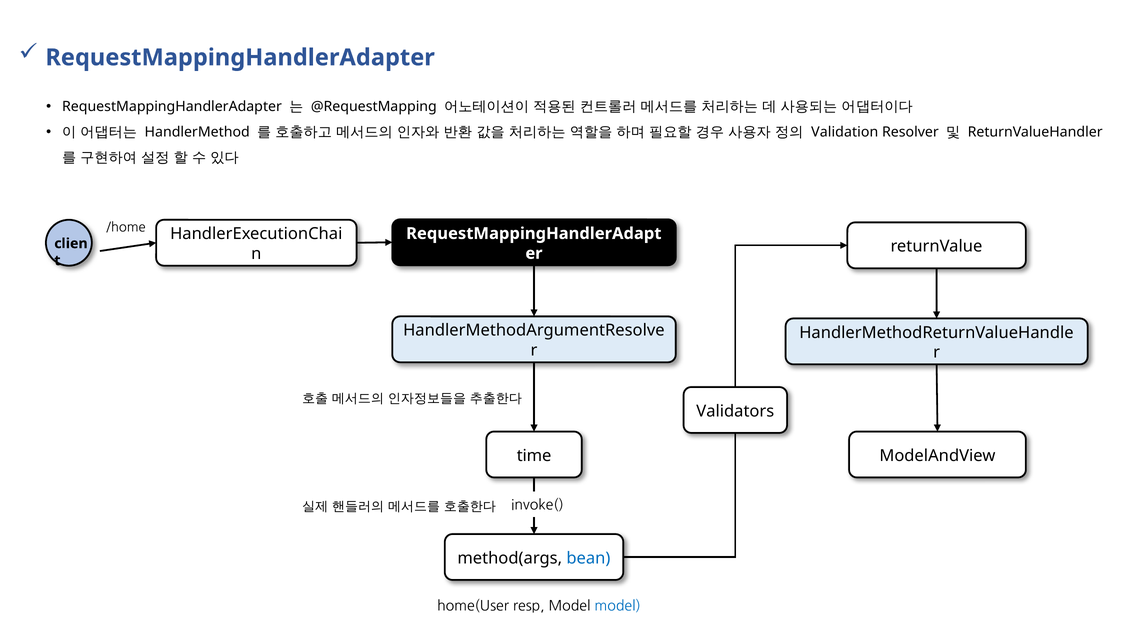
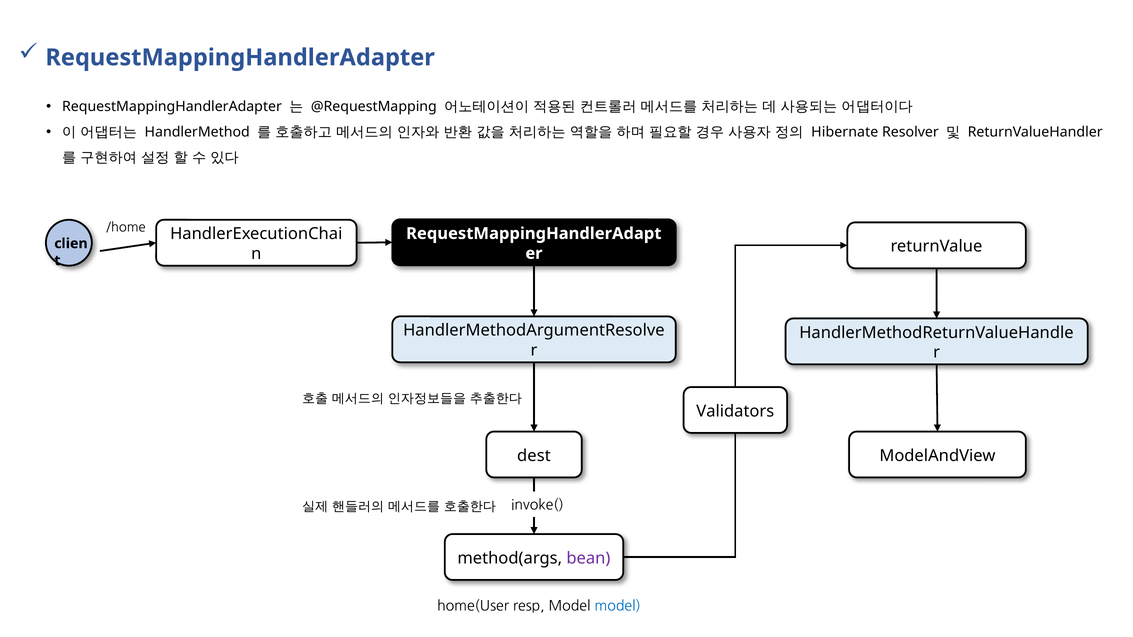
Validation: Validation -> Hibernate
time: time -> dest
bean colour: blue -> purple
